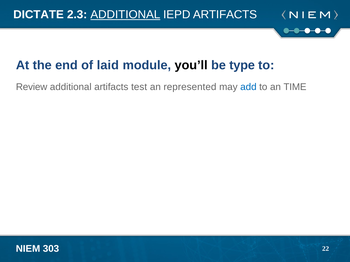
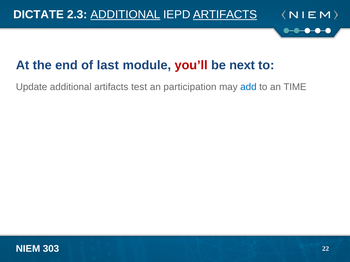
ARTIFACTS at (225, 15) underline: none -> present
laid: laid -> last
you’ll colour: black -> red
type: type -> next
Review: Review -> Update
represented: represented -> participation
